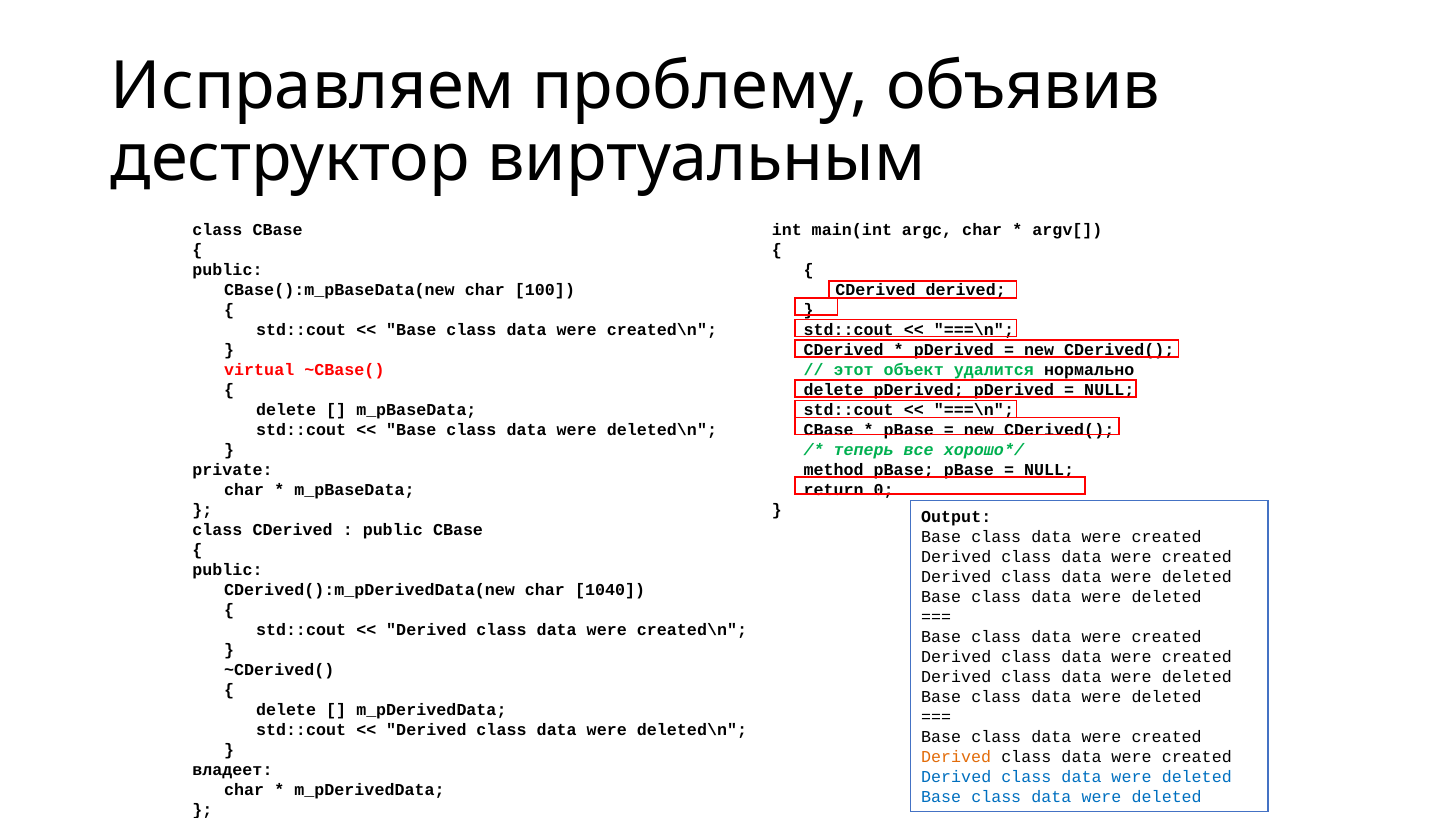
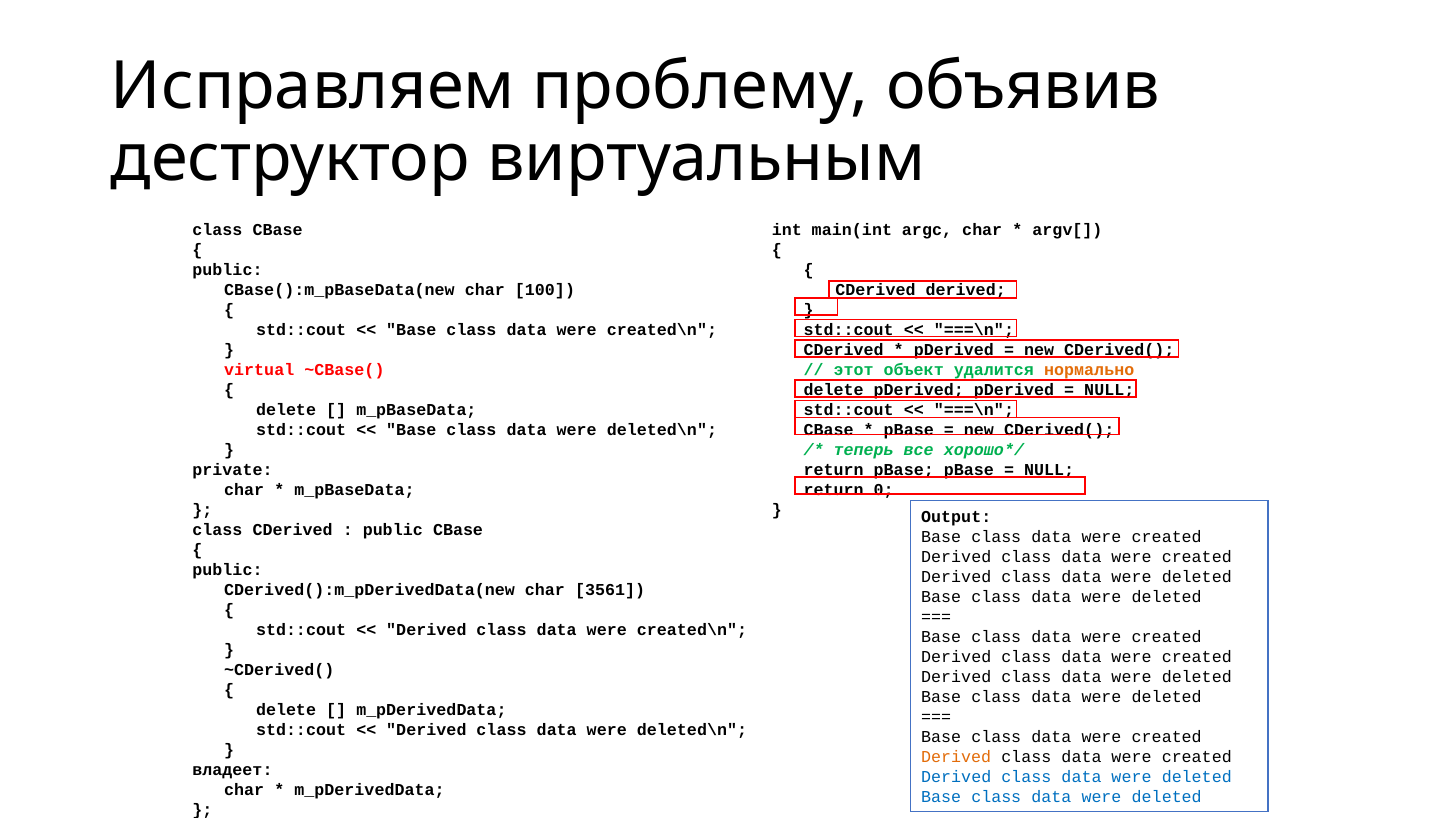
нормально colour: black -> orange
method at (834, 470): method -> return
1040: 1040 -> 3561
